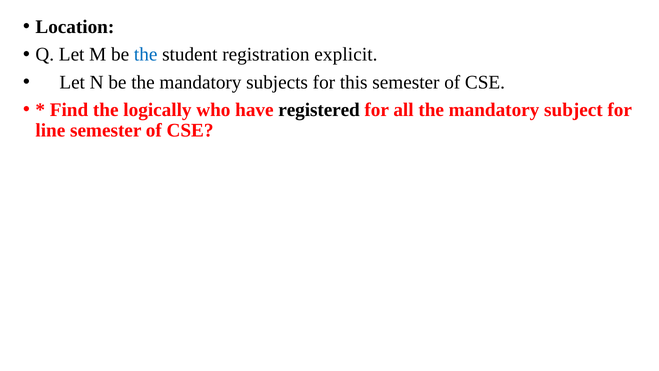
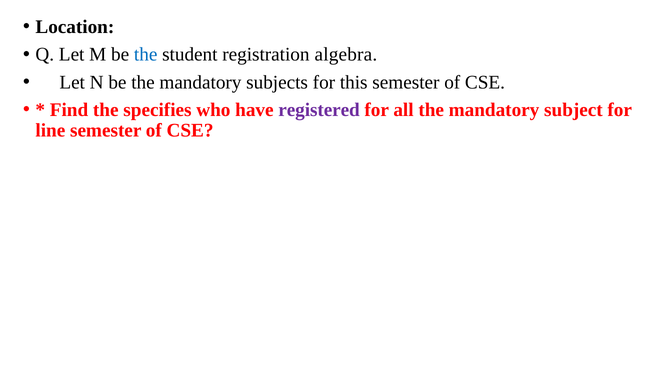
explicit: explicit -> algebra
logically: logically -> specifies
registered colour: black -> purple
